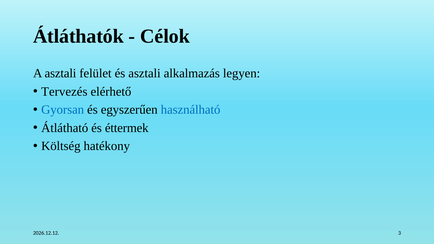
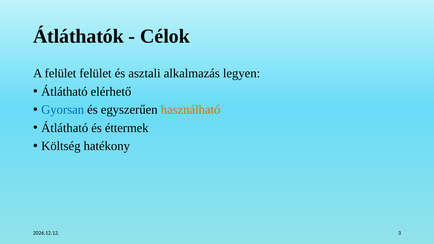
A asztali: asztali -> felület
Tervezés at (64, 92): Tervezés -> Átlátható
használható colour: blue -> orange
